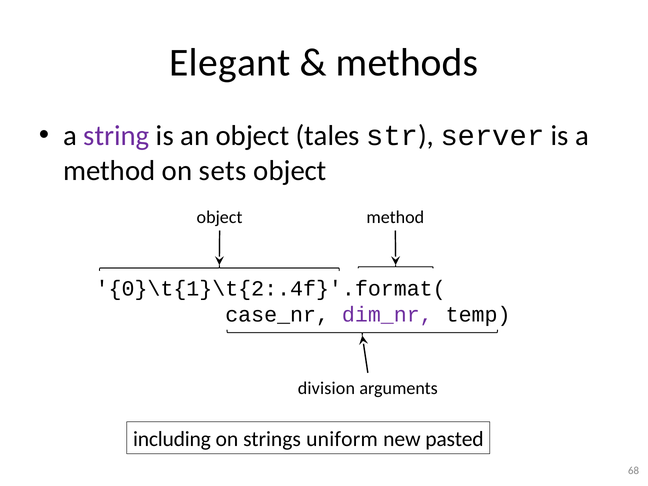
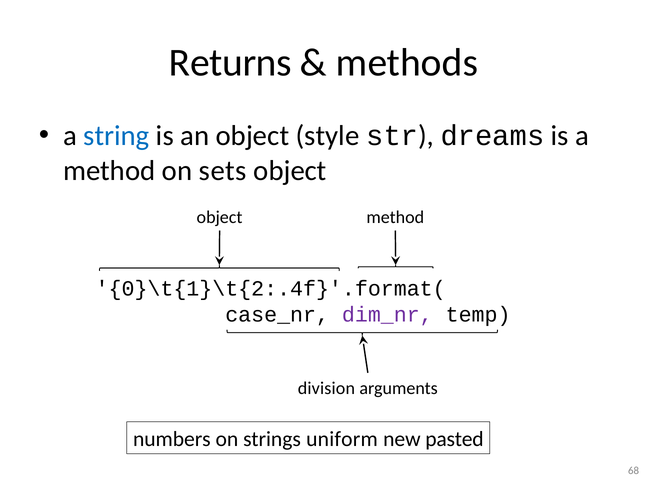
Elegant: Elegant -> Returns
string colour: purple -> blue
tales: tales -> style
server: server -> dreams
including: including -> numbers
